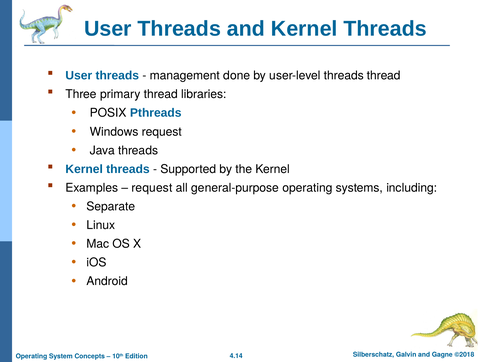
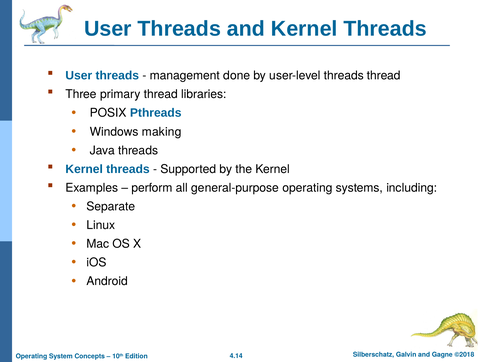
Windows request: request -> making
request at (152, 188): request -> perform
